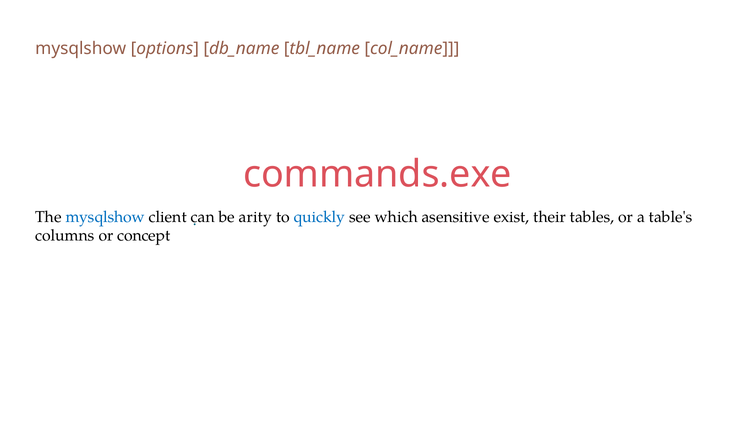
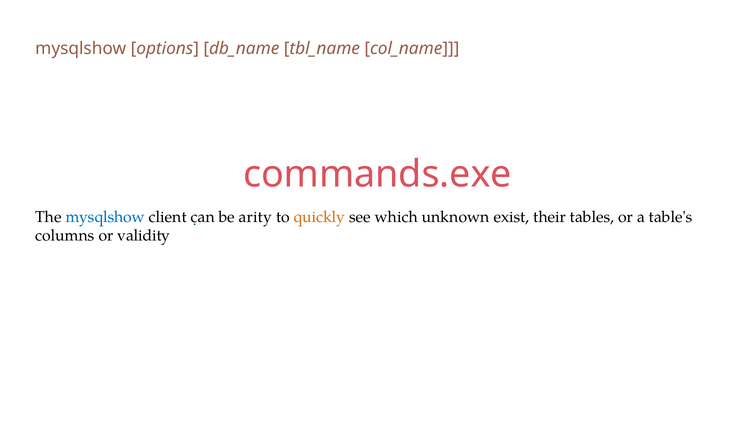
quickly colour: blue -> orange
asensitive: asensitive -> unknown
concept: concept -> validity
